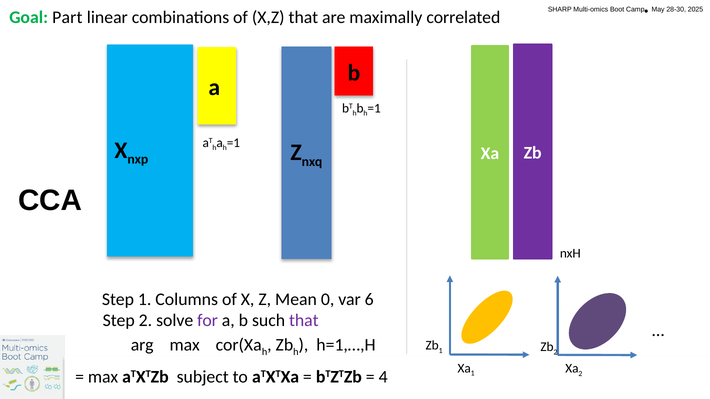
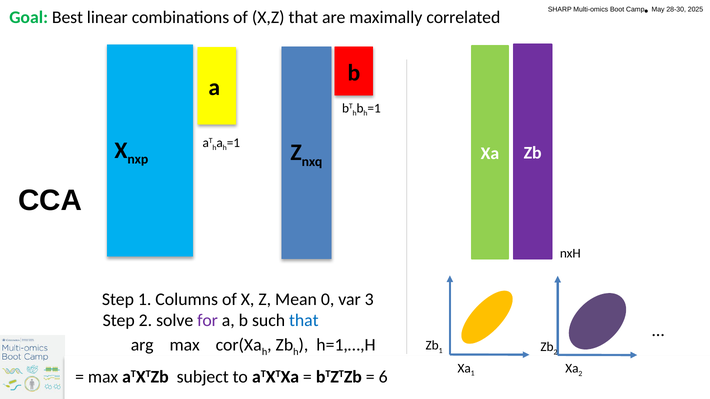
Part: Part -> Best
6: 6 -> 3
that at (304, 321) colour: purple -> blue
4: 4 -> 6
